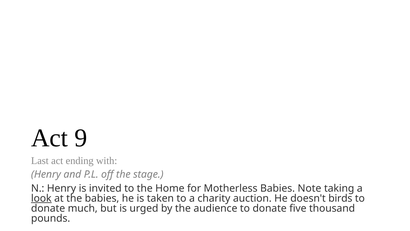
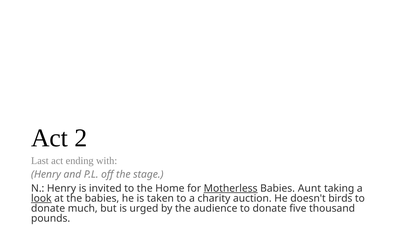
9: 9 -> 2
Motherless underline: none -> present
Note: Note -> Aunt
